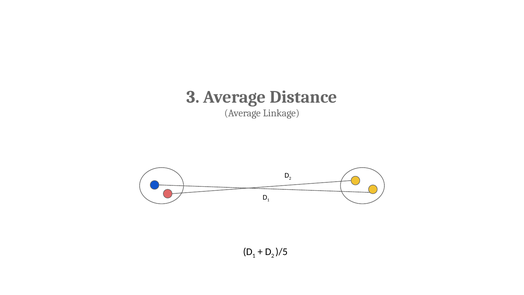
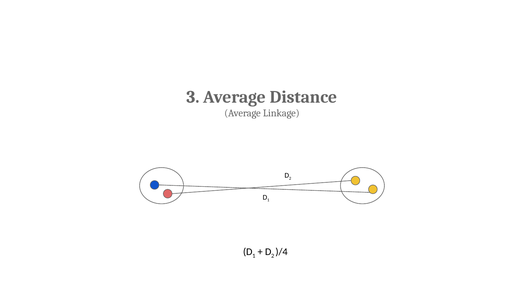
)/5: )/5 -> )/4
